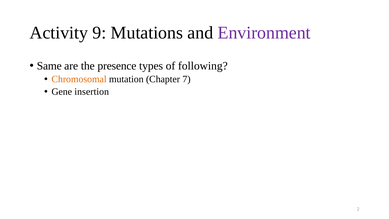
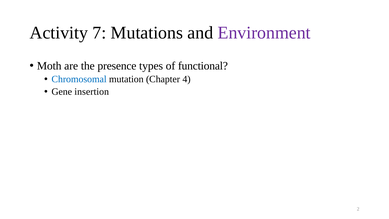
9: 9 -> 7
Same: Same -> Moth
following: following -> functional
Chromosomal colour: orange -> blue
7: 7 -> 4
